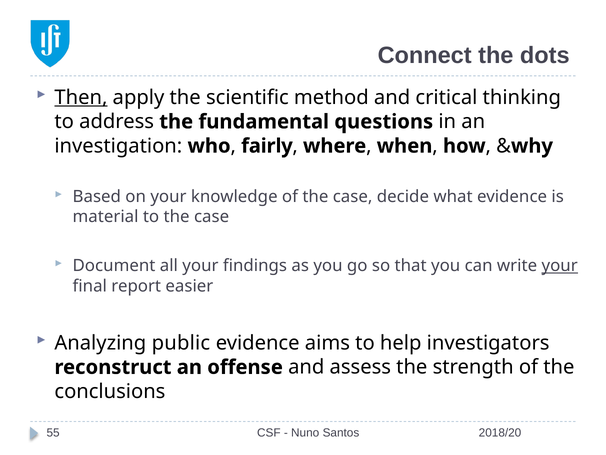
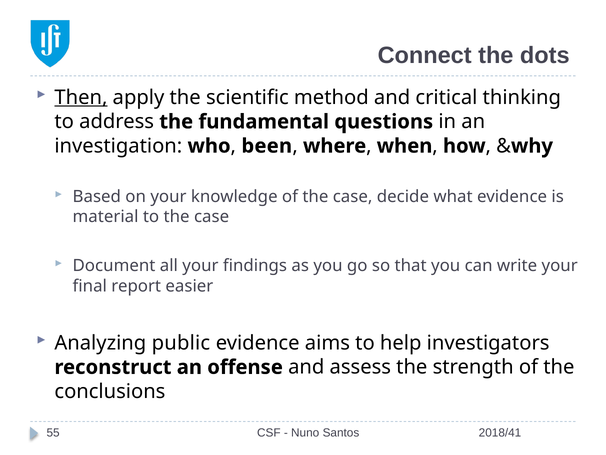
fairly: fairly -> been
your at (560, 266) underline: present -> none
2018/20: 2018/20 -> 2018/41
